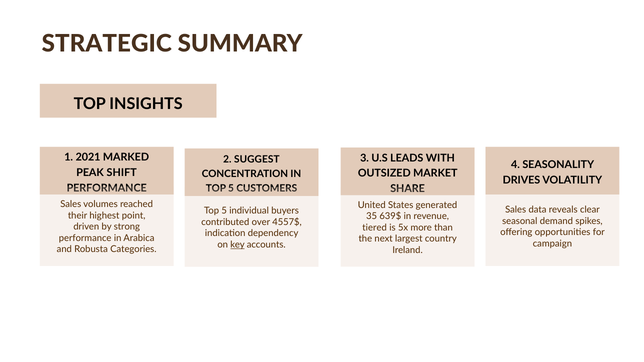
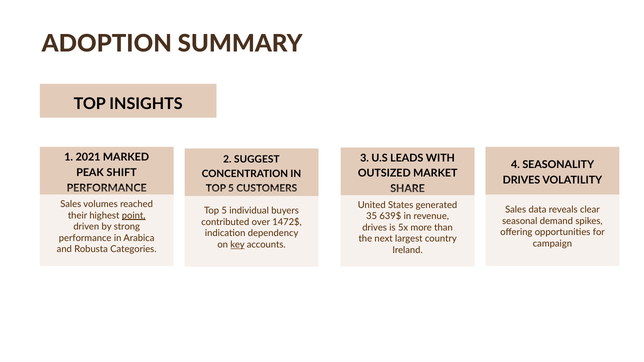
STRATEGIC: STRATEGIC -> ADOPTION
point underline: none -> present
4557$: 4557$ -> 1472$
tiered at (375, 228): tiered -> drives
